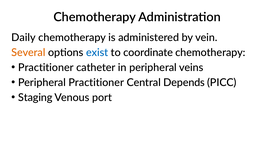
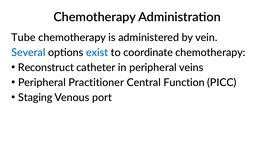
Daily: Daily -> Tube
Several colour: orange -> blue
Practitioner at (46, 67): Practitioner -> Reconstruct
Depends: Depends -> Function
